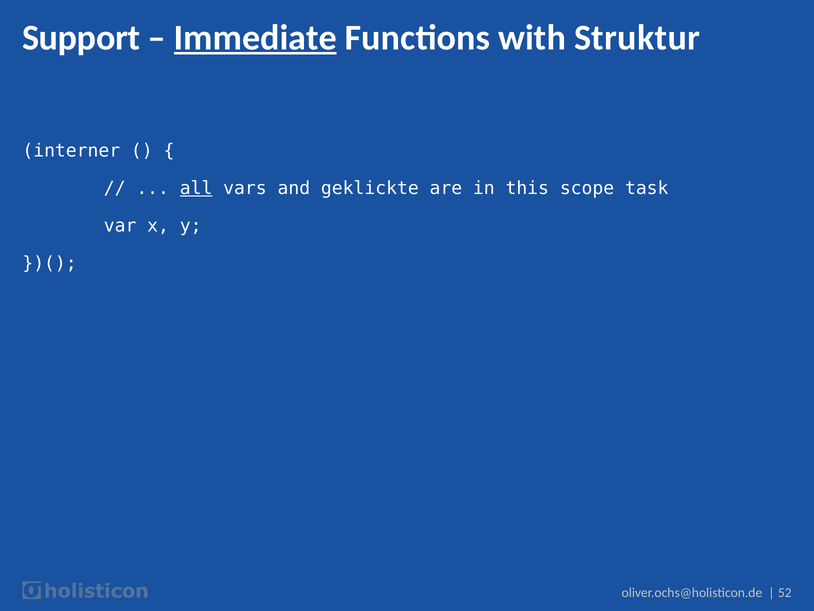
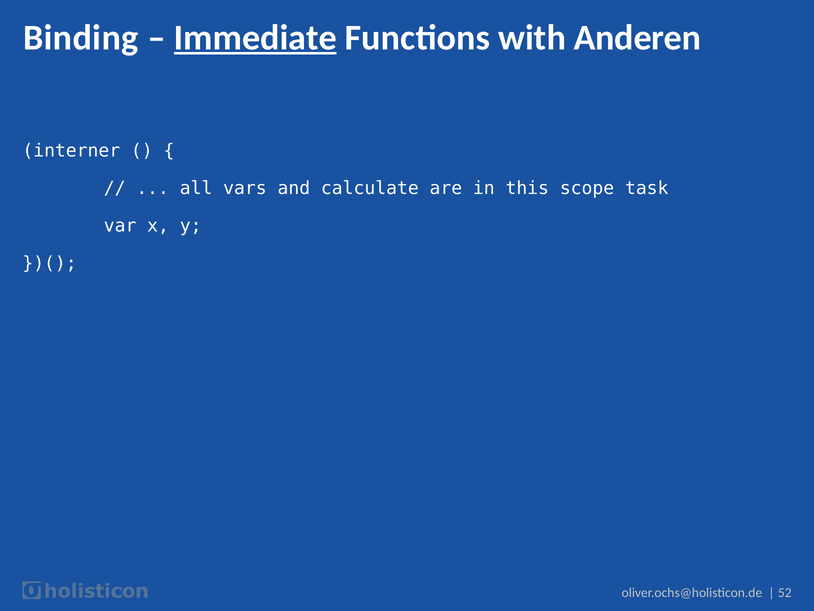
Support: Support -> Binding
Struktur: Struktur -> Anderen
all underline: present -> none
geklickte: geklickte -> calculate
